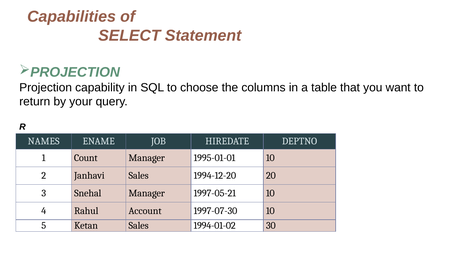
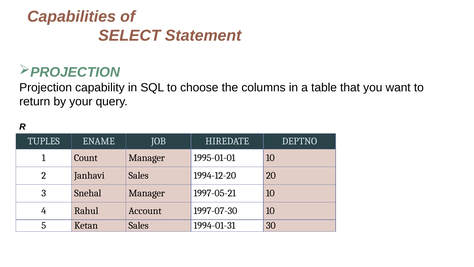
NAMES: NAMES -> TUPLES
1994-01-02: 1994-01-02 -> 1994-01-31
